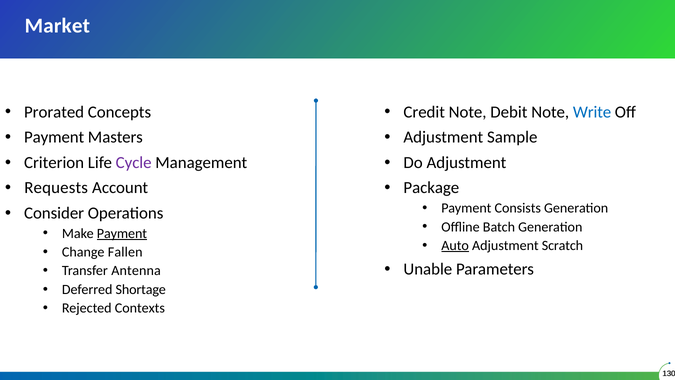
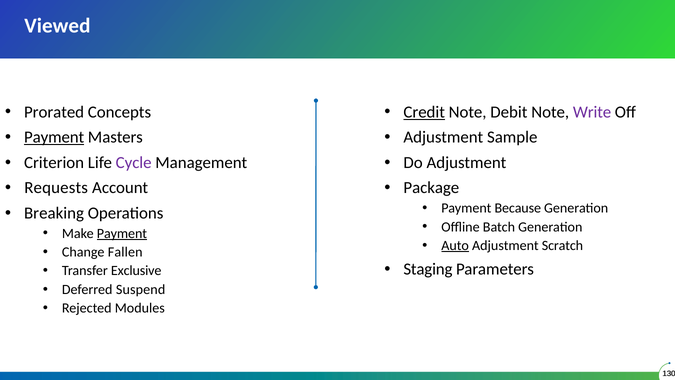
Market: Market -> Viewed
Credit underline: none -> present
Write colour: blue -> purple
Payment at (54, 137) underline: none -> present
Consists: Consists -> Because
Consider: Consider -> Breaking
Unable: Unable -> Staging
Antenna: Antenna -> Exclusive
Shortage: Shortage -> Suspend
Contexts: Contexts -> Modules
